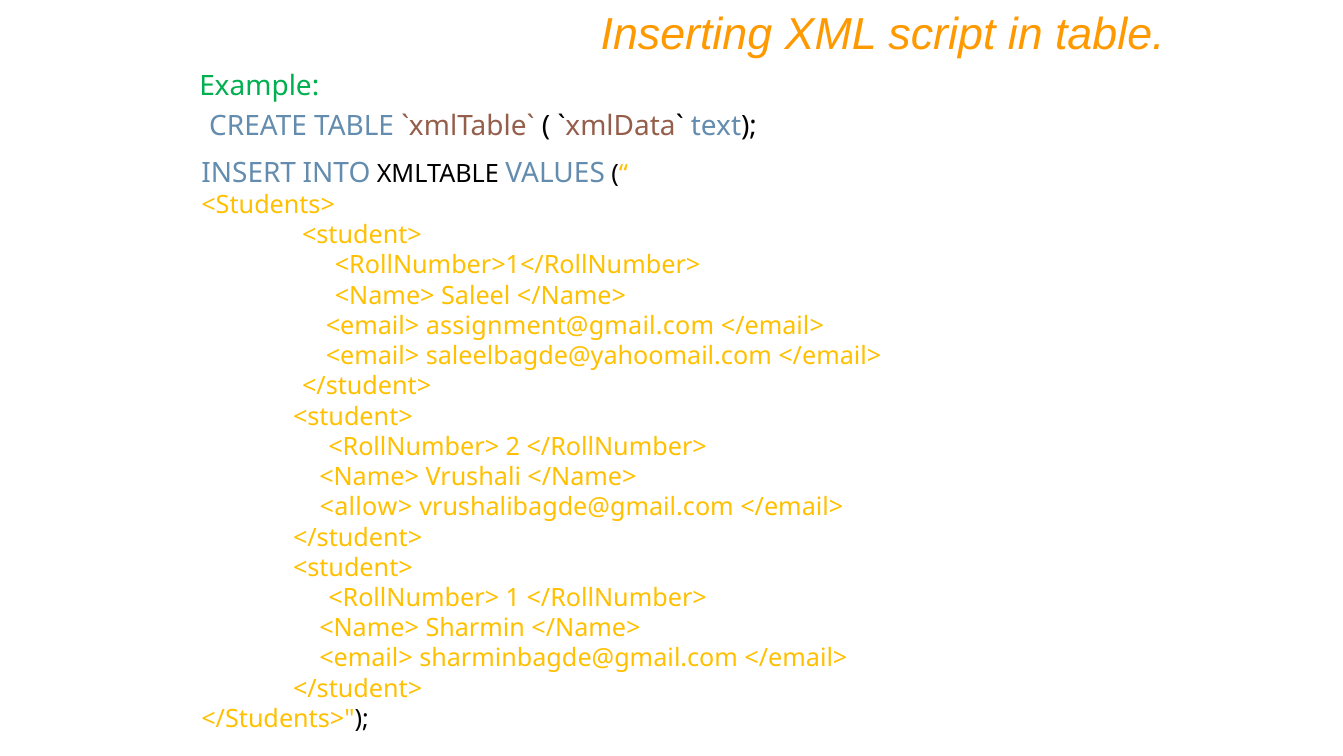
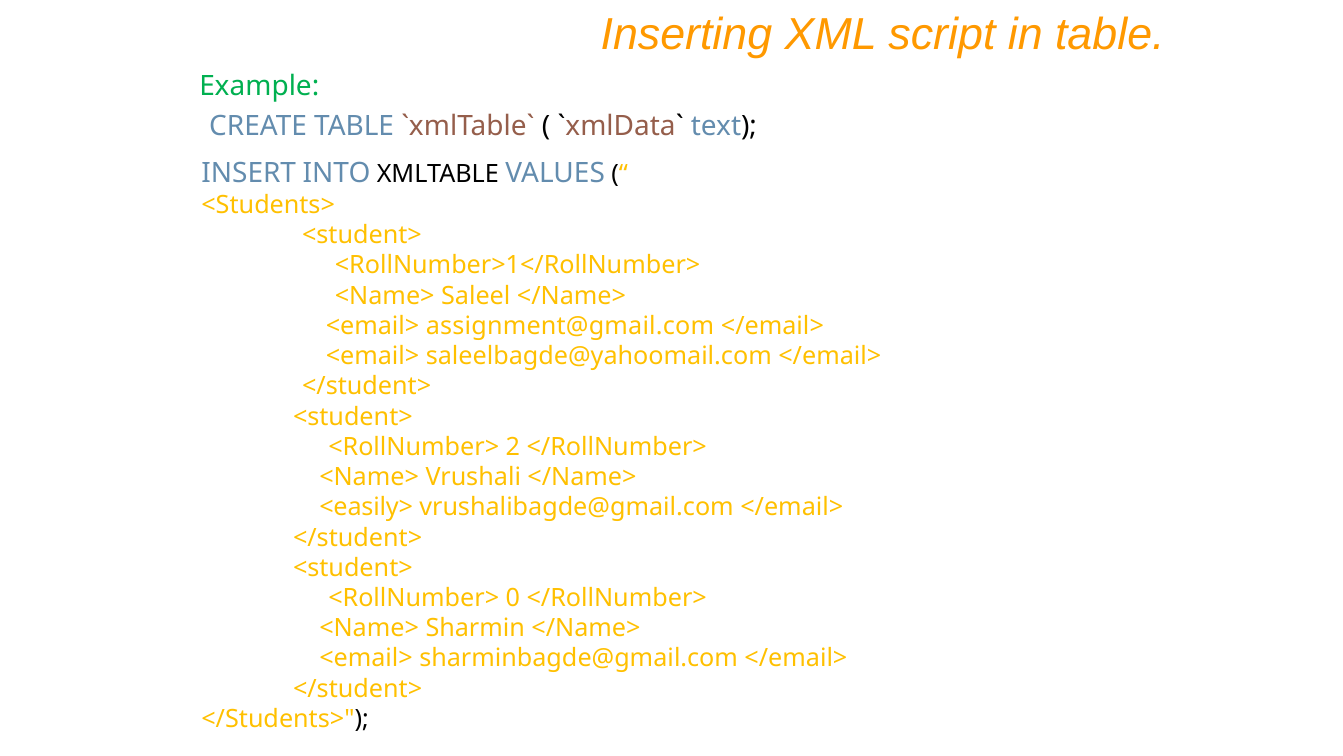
<allow>: <allow> -> <easily>
1: 1 -> 0
